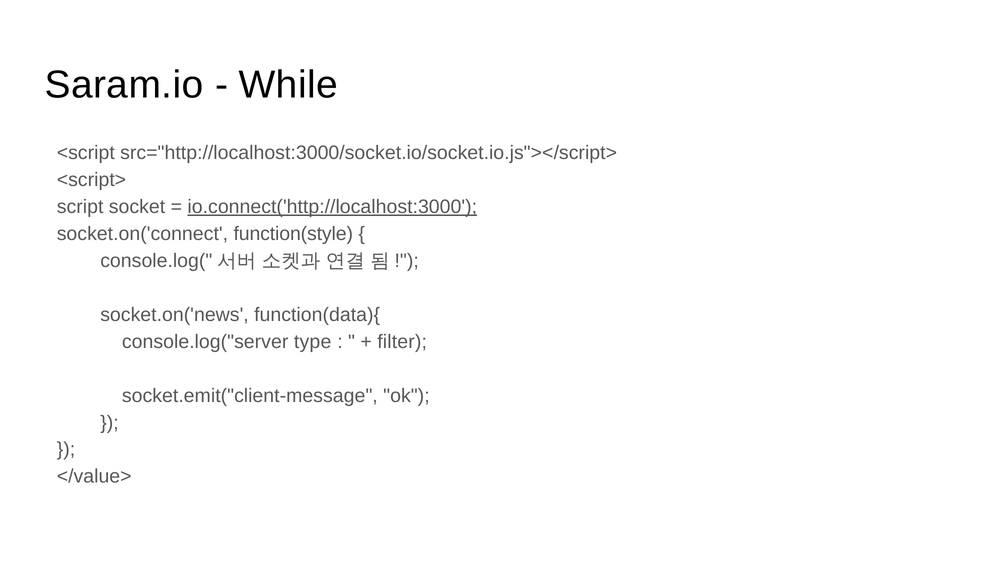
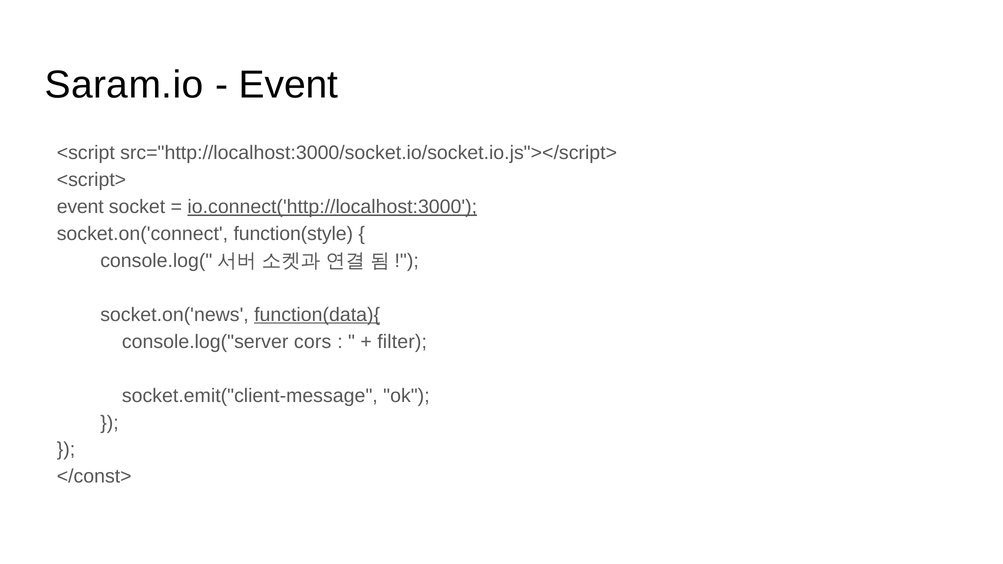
While at (288, 85): While -> Event
script at (80, 207): script -> event
function(data){ underline: none -> present
type: type -> cors
</value>: </value> -> </const>
